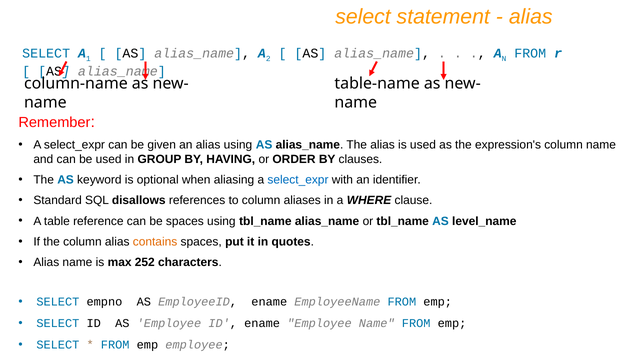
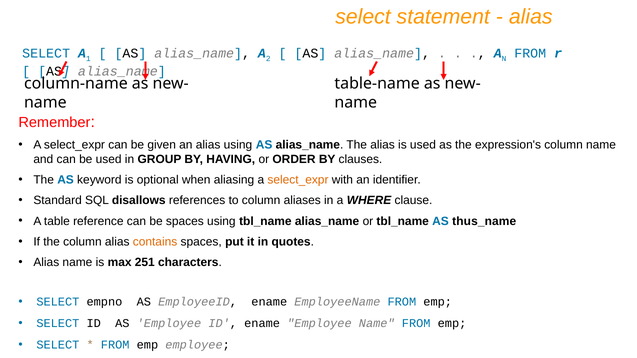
select_expr at (298, 180) colour: blue -> orange
level_name: level_name -> thus_name
252: 252 -> 251
